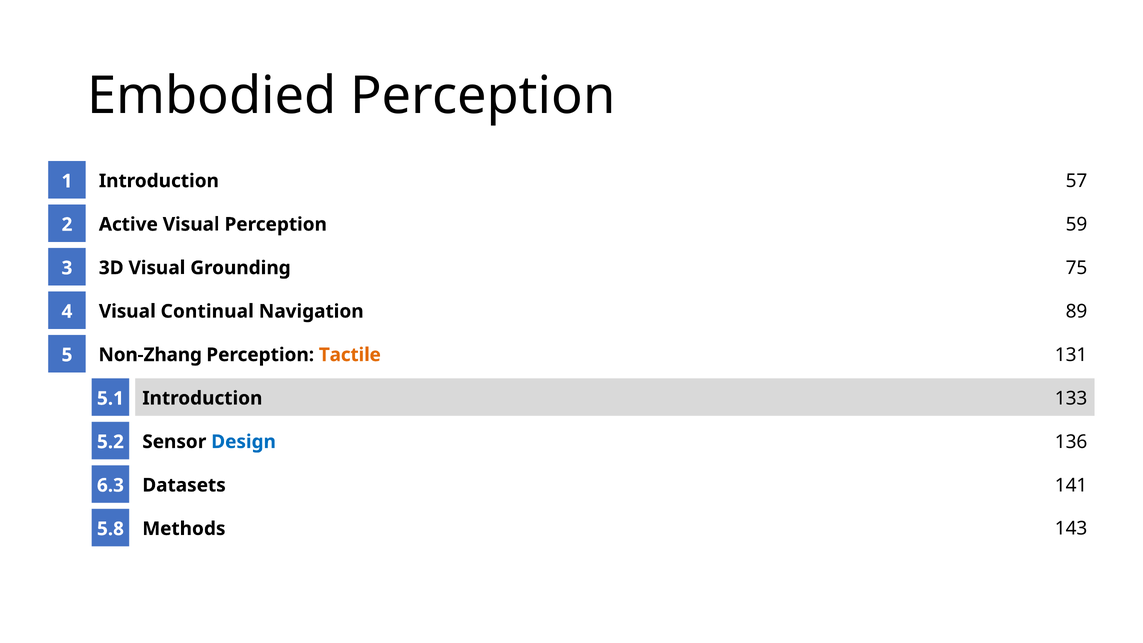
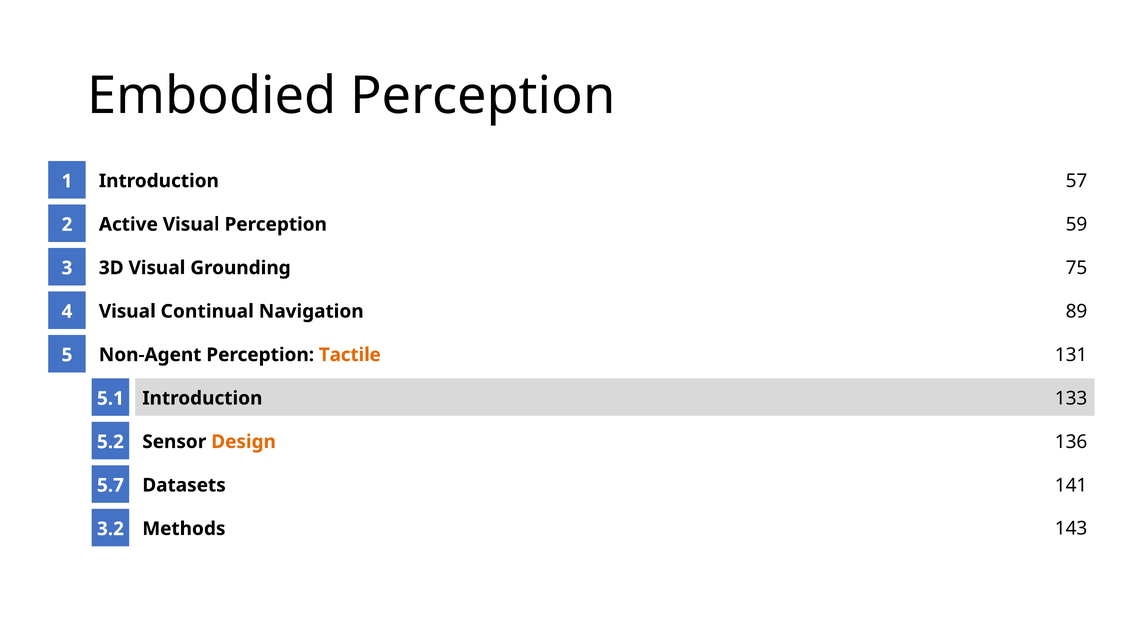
Non-Zhang: Non-Zhang -> Non-Agent
Design colour: blue -> orange
6.3: 6.3 -> 5.7
5.8: 5.8 -> 3.2
